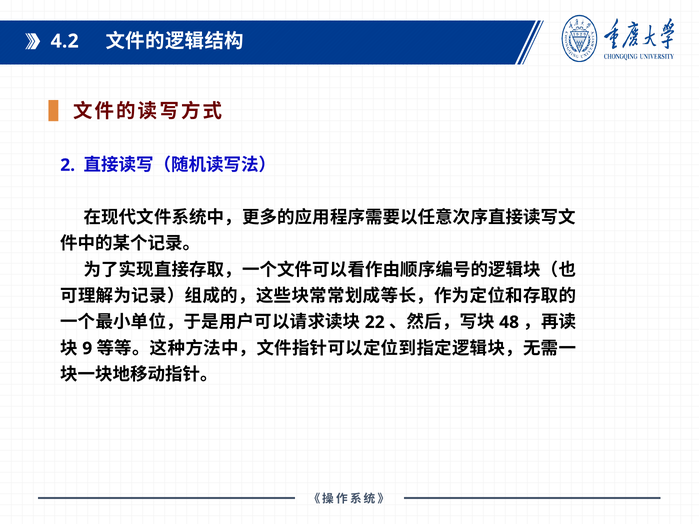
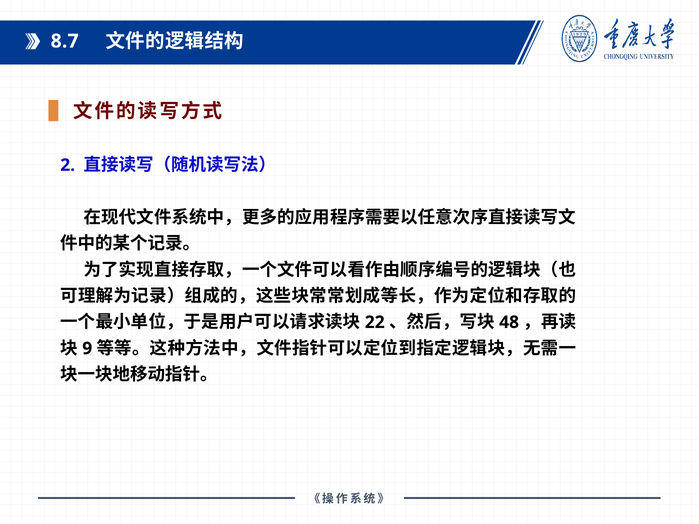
4.2: 4.2 -> 8.7
